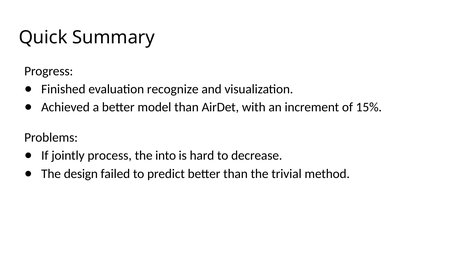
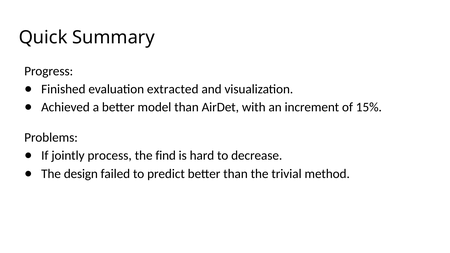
recognize: recognize -> extracted
into: into -> find
